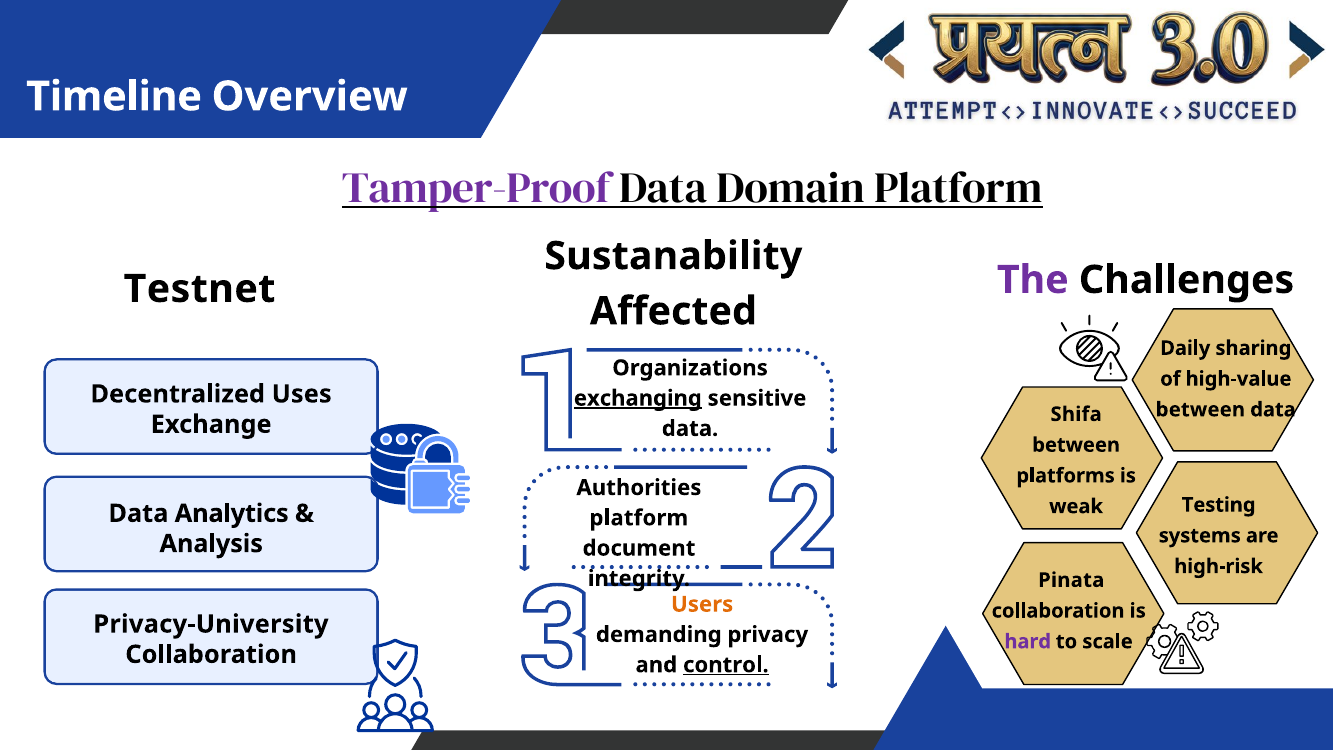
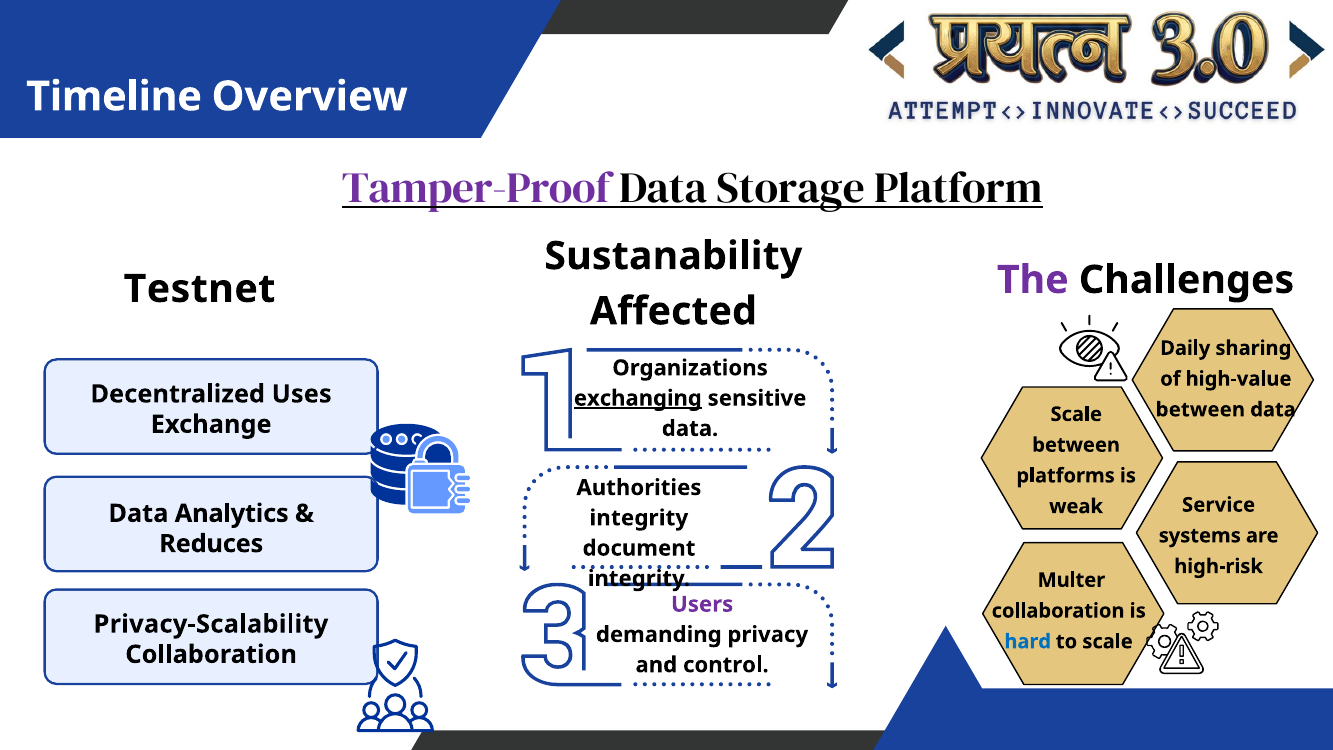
Domain: Domain -> Storage
Shifa at (1076, 414): Shifa -> Scale
Testing: Testing -> Service
platform at (639, 518): platform -> integrity
Analysis: Analysis -> Reduces
Pinata: Pinata -> Multer
Users colour: orange -> purple
Privacy-University: Privacy-University -> Privacy-Scalability
hard colour: purple -> blue
control underline: present -> none
